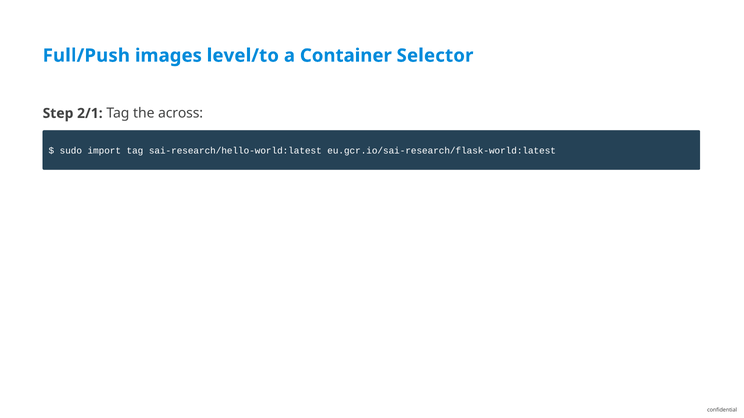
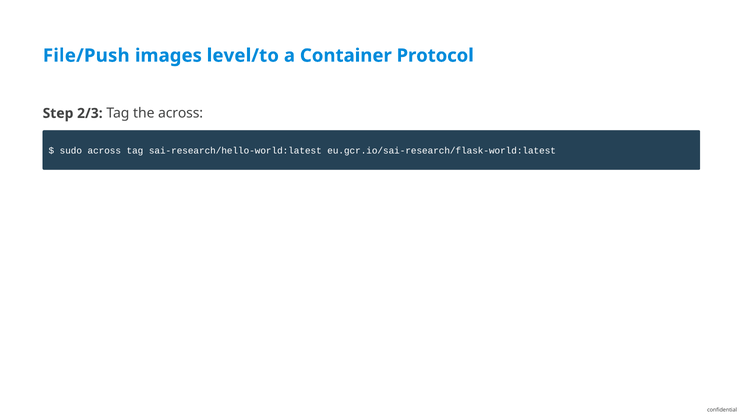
Full/Push: Full/Push -> File/Push
Selector: Selector -> Protocol
2/1: 2/1 -> 2/3
sudo import: import -> across
